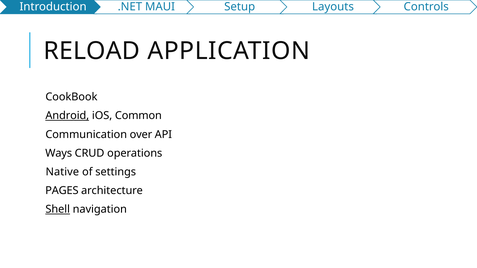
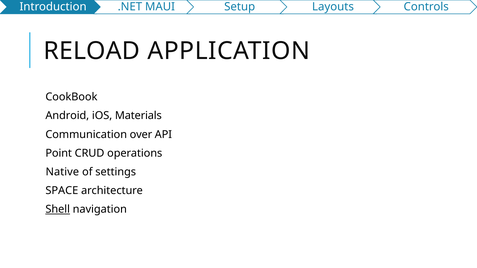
Android underline: present -> none
Common: Common -> Materials
Ways: Ways -> Point
PAGES: PAGES -> SPACE
